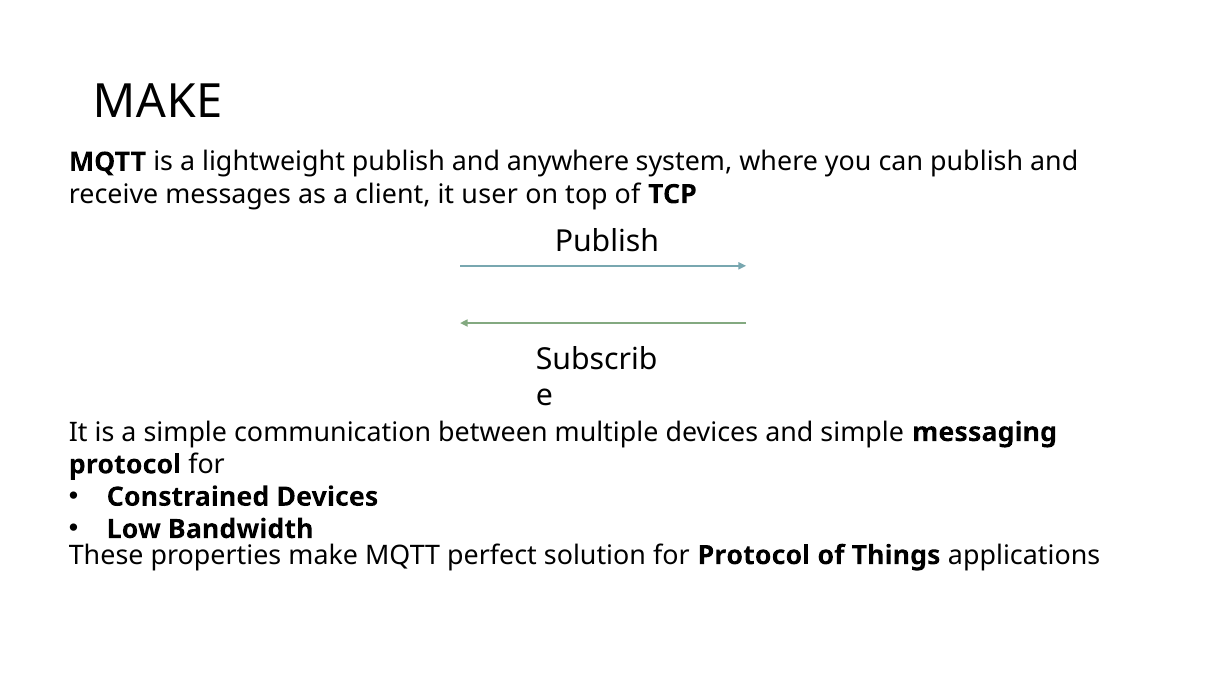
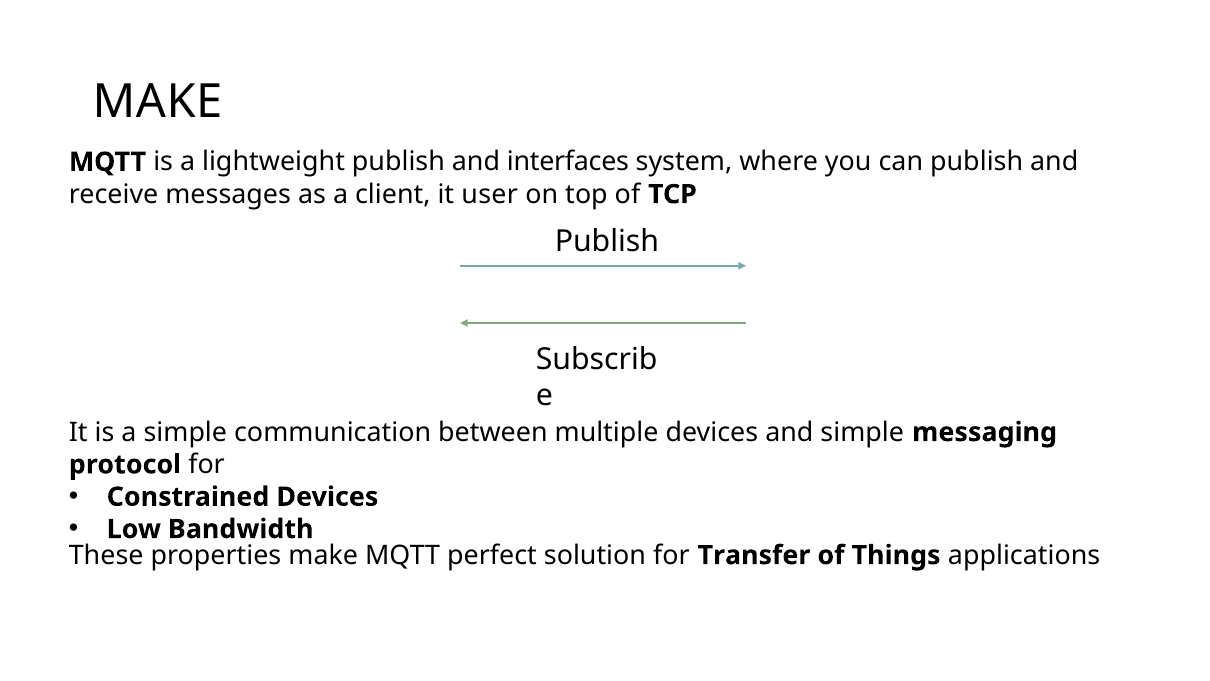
anywhere: anywhere -> interfaces
for Protocol: Protocol -> Transfer
